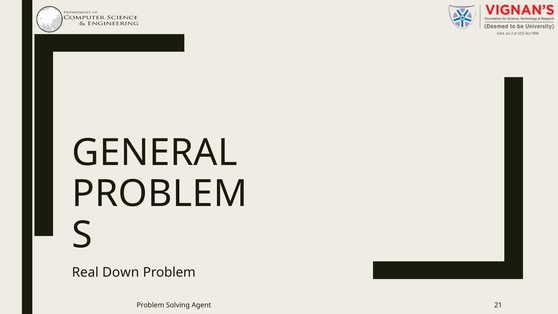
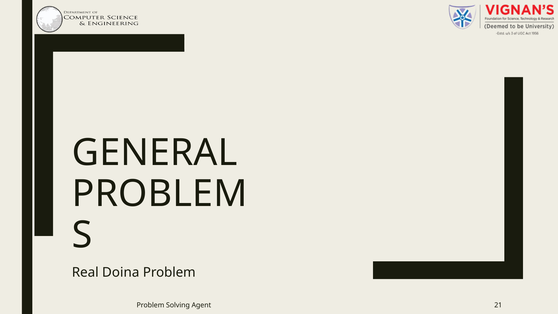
Down: Down -> Doina
